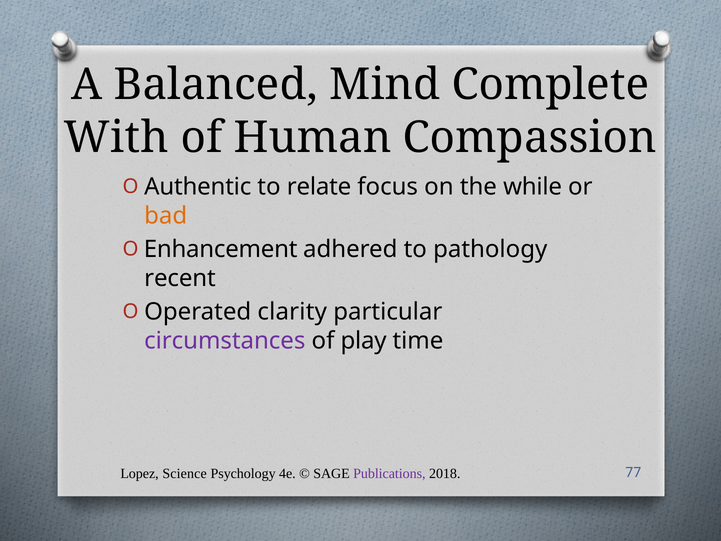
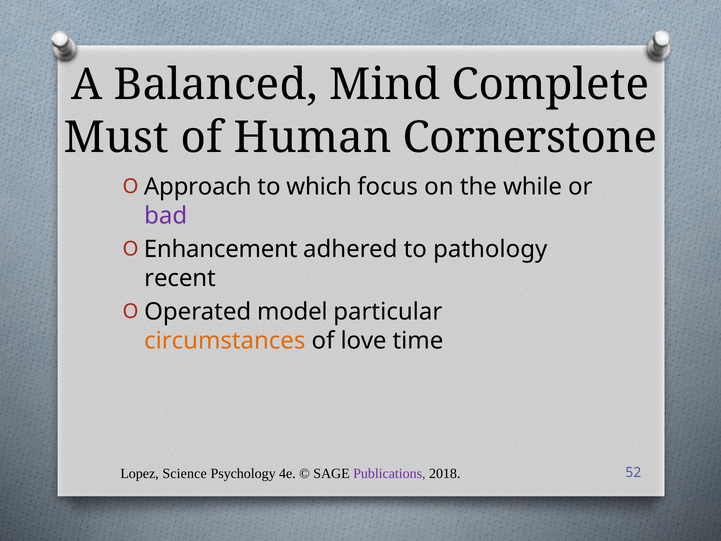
With: With -> Must
Compassion: Compassion -> Cornerstone
Authentic: Authentic -> Approach
relate: relate -> which
bad colour: orange -> purple
clarity: clarity -> model
circumstances colour: purple -> orange
play: play -> love
77: 77 -> 52
